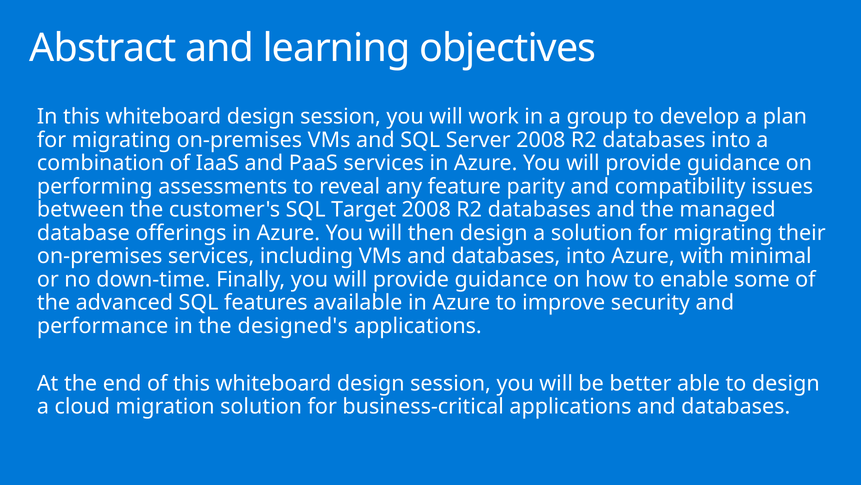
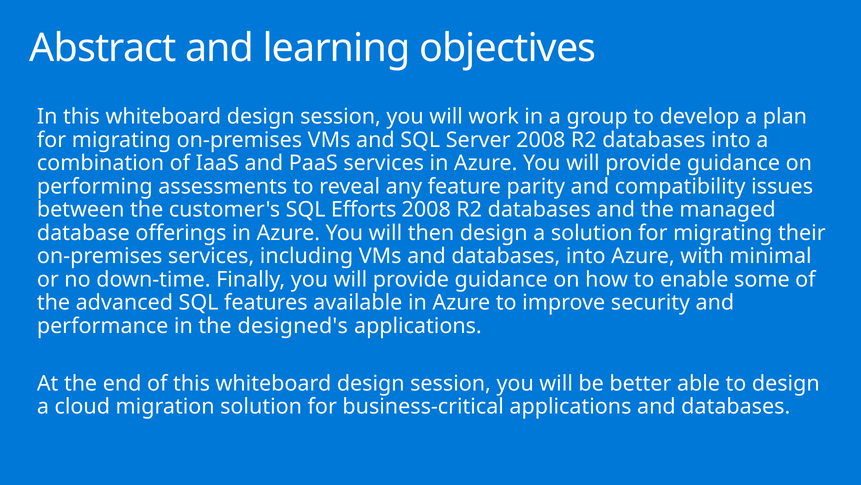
Target: Target -> Efforts
